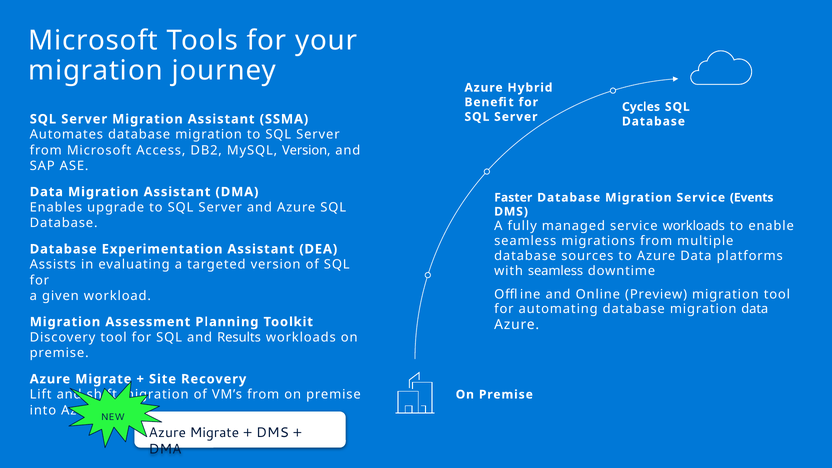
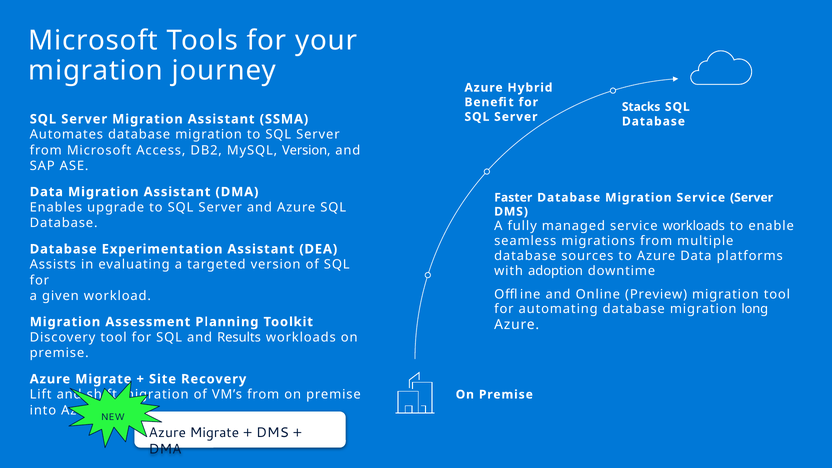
Cycles: Cycles -> Stacks
Service Events: Events -> Server
with seamless: seamless -> adoption
migration data: data -> long
